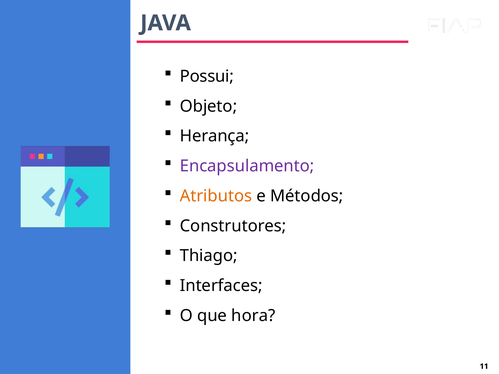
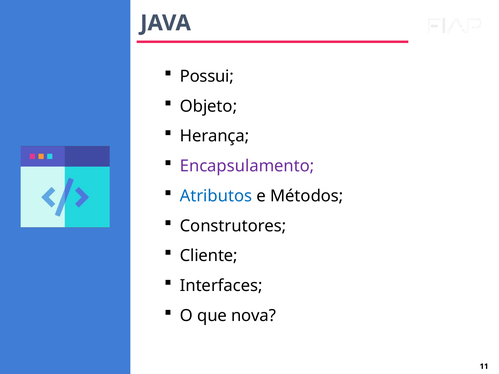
Atributos colour: orange -> blue
Thiago: Thiago -> Cliente
hora: hora -> nova
